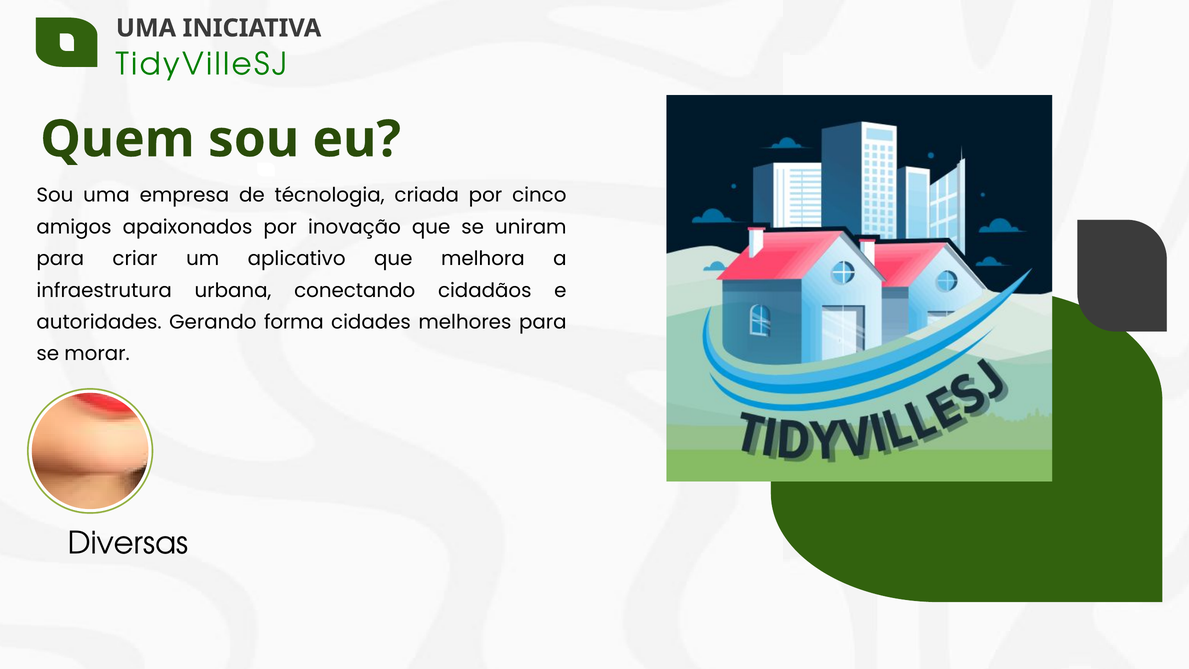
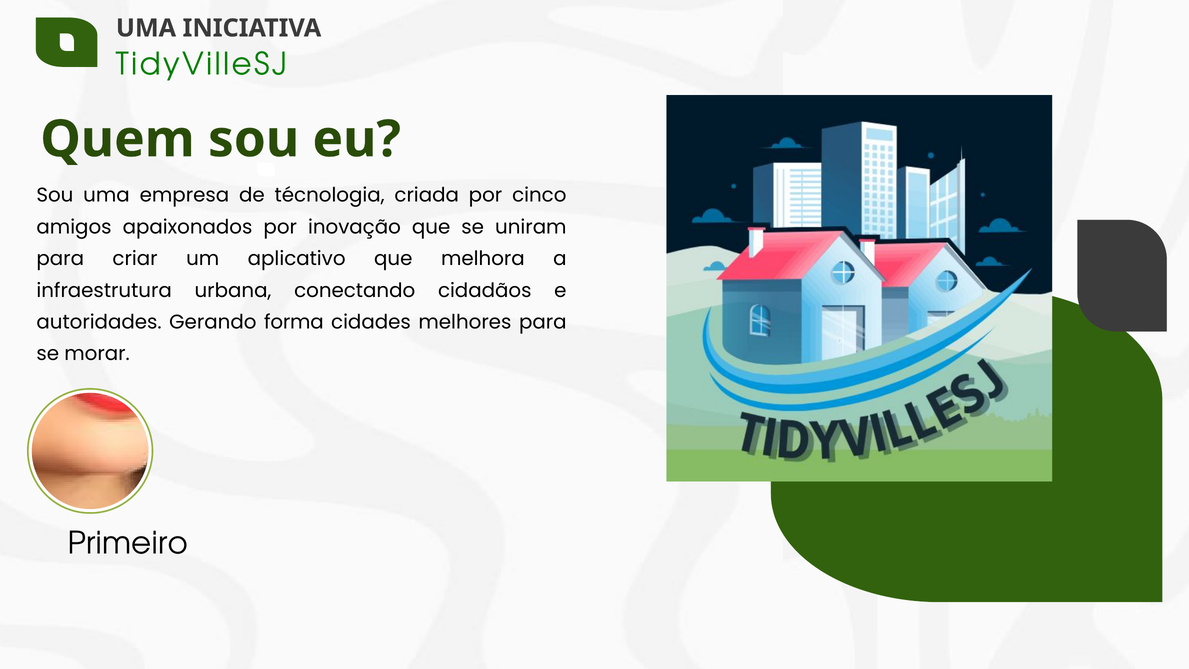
Diversas: Diversas -> Primeiro
